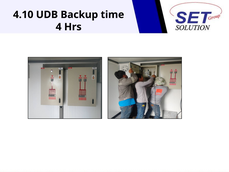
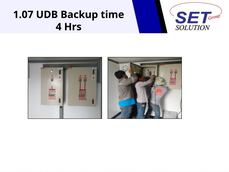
4.10: 4.10 -> 1.07
